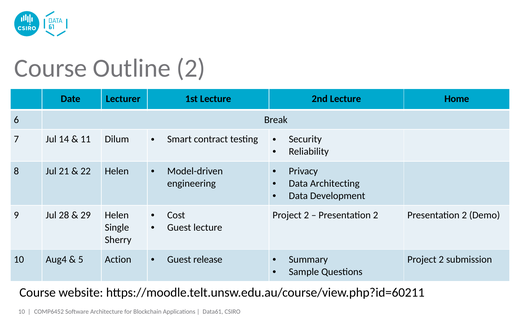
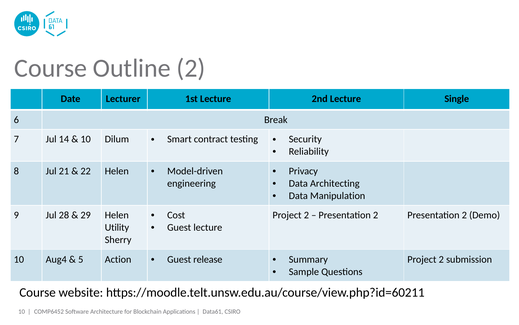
Home: Home -> Single
11 at (86, 139): 11 -> 10
Development: Development -> Manipulation
Single: Single -> Utility
